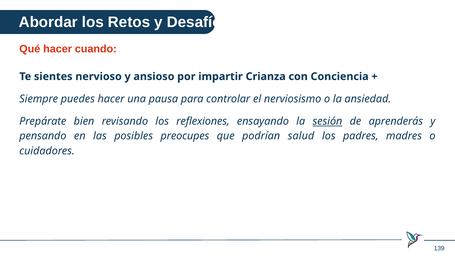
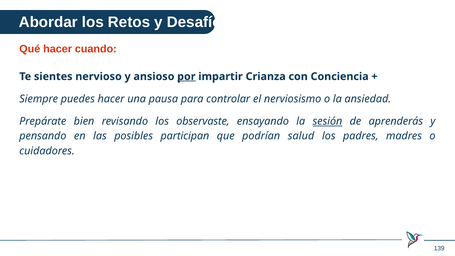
por underline: none -> present
reflexiones: reflexiones -> observaste
preocupes: preocupes -> participan
